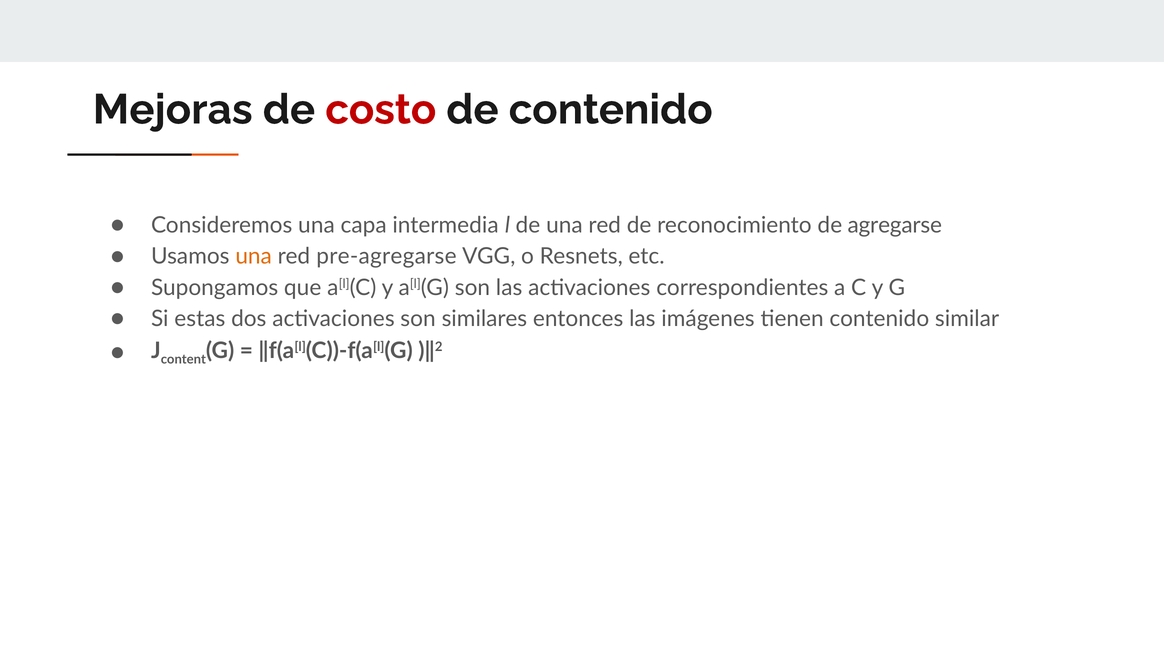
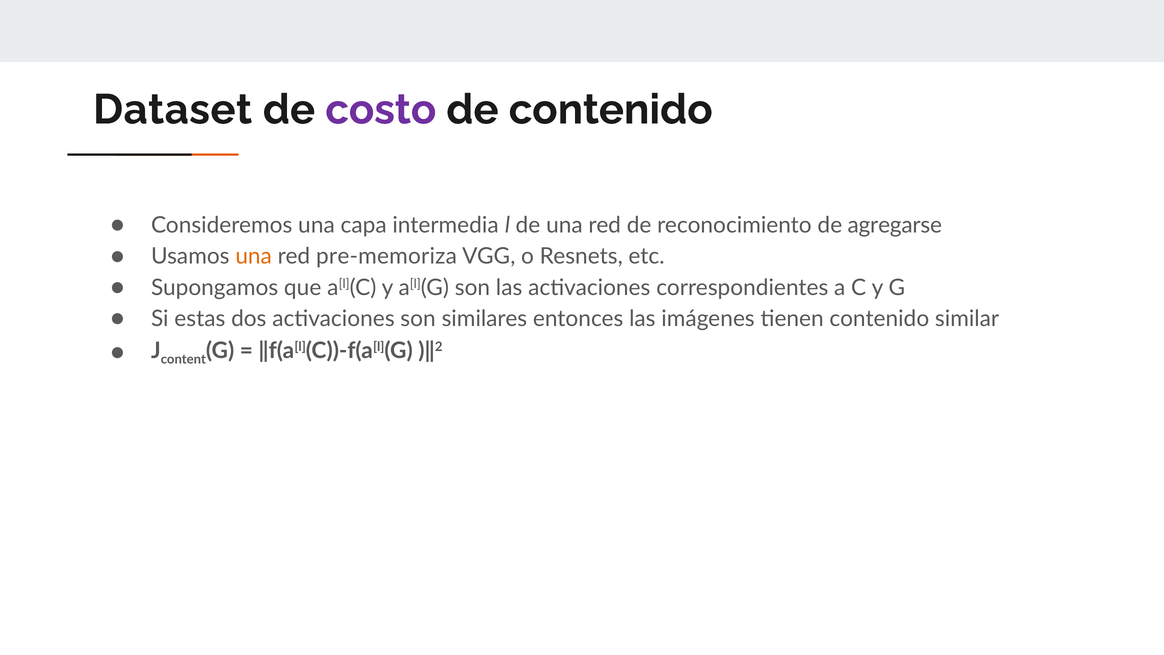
Mejoras: Mejoras -> Dataset
costo colour: red -> purple
pre-agregarse: pre-agregarse -> pre-memoriza
